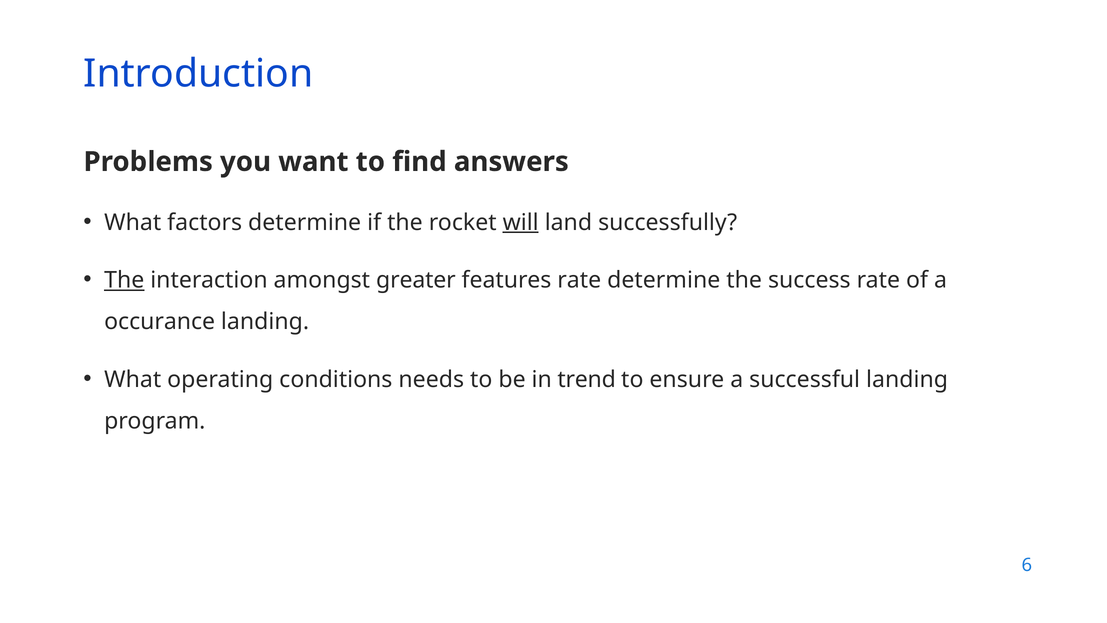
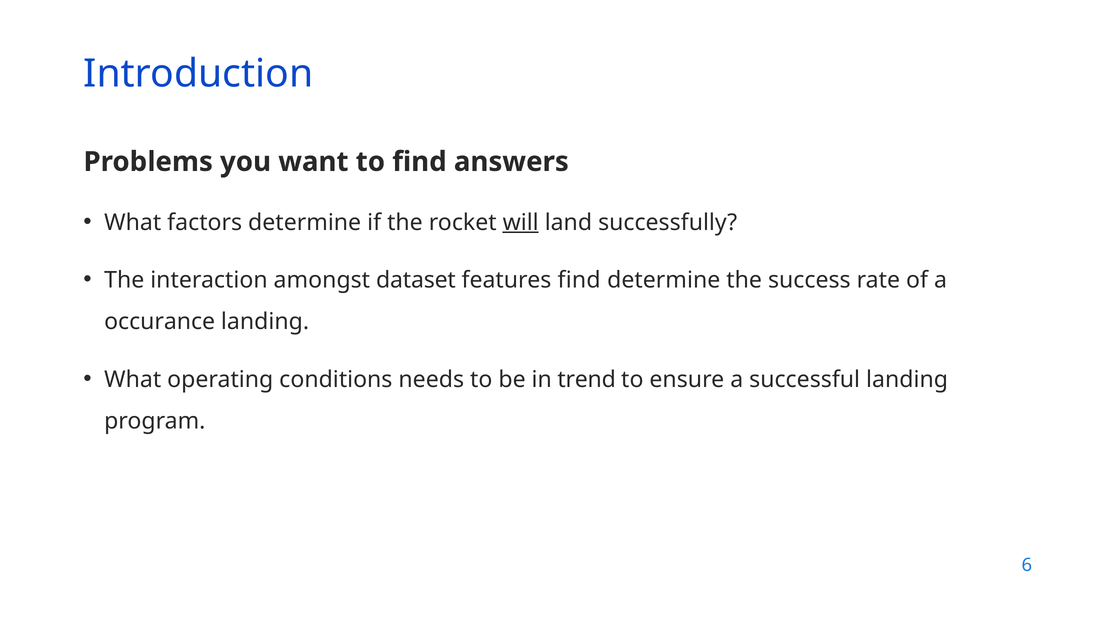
The at (124, 280) underline: present -> none
greater: greater -> dataset
features rate: rate -> find
